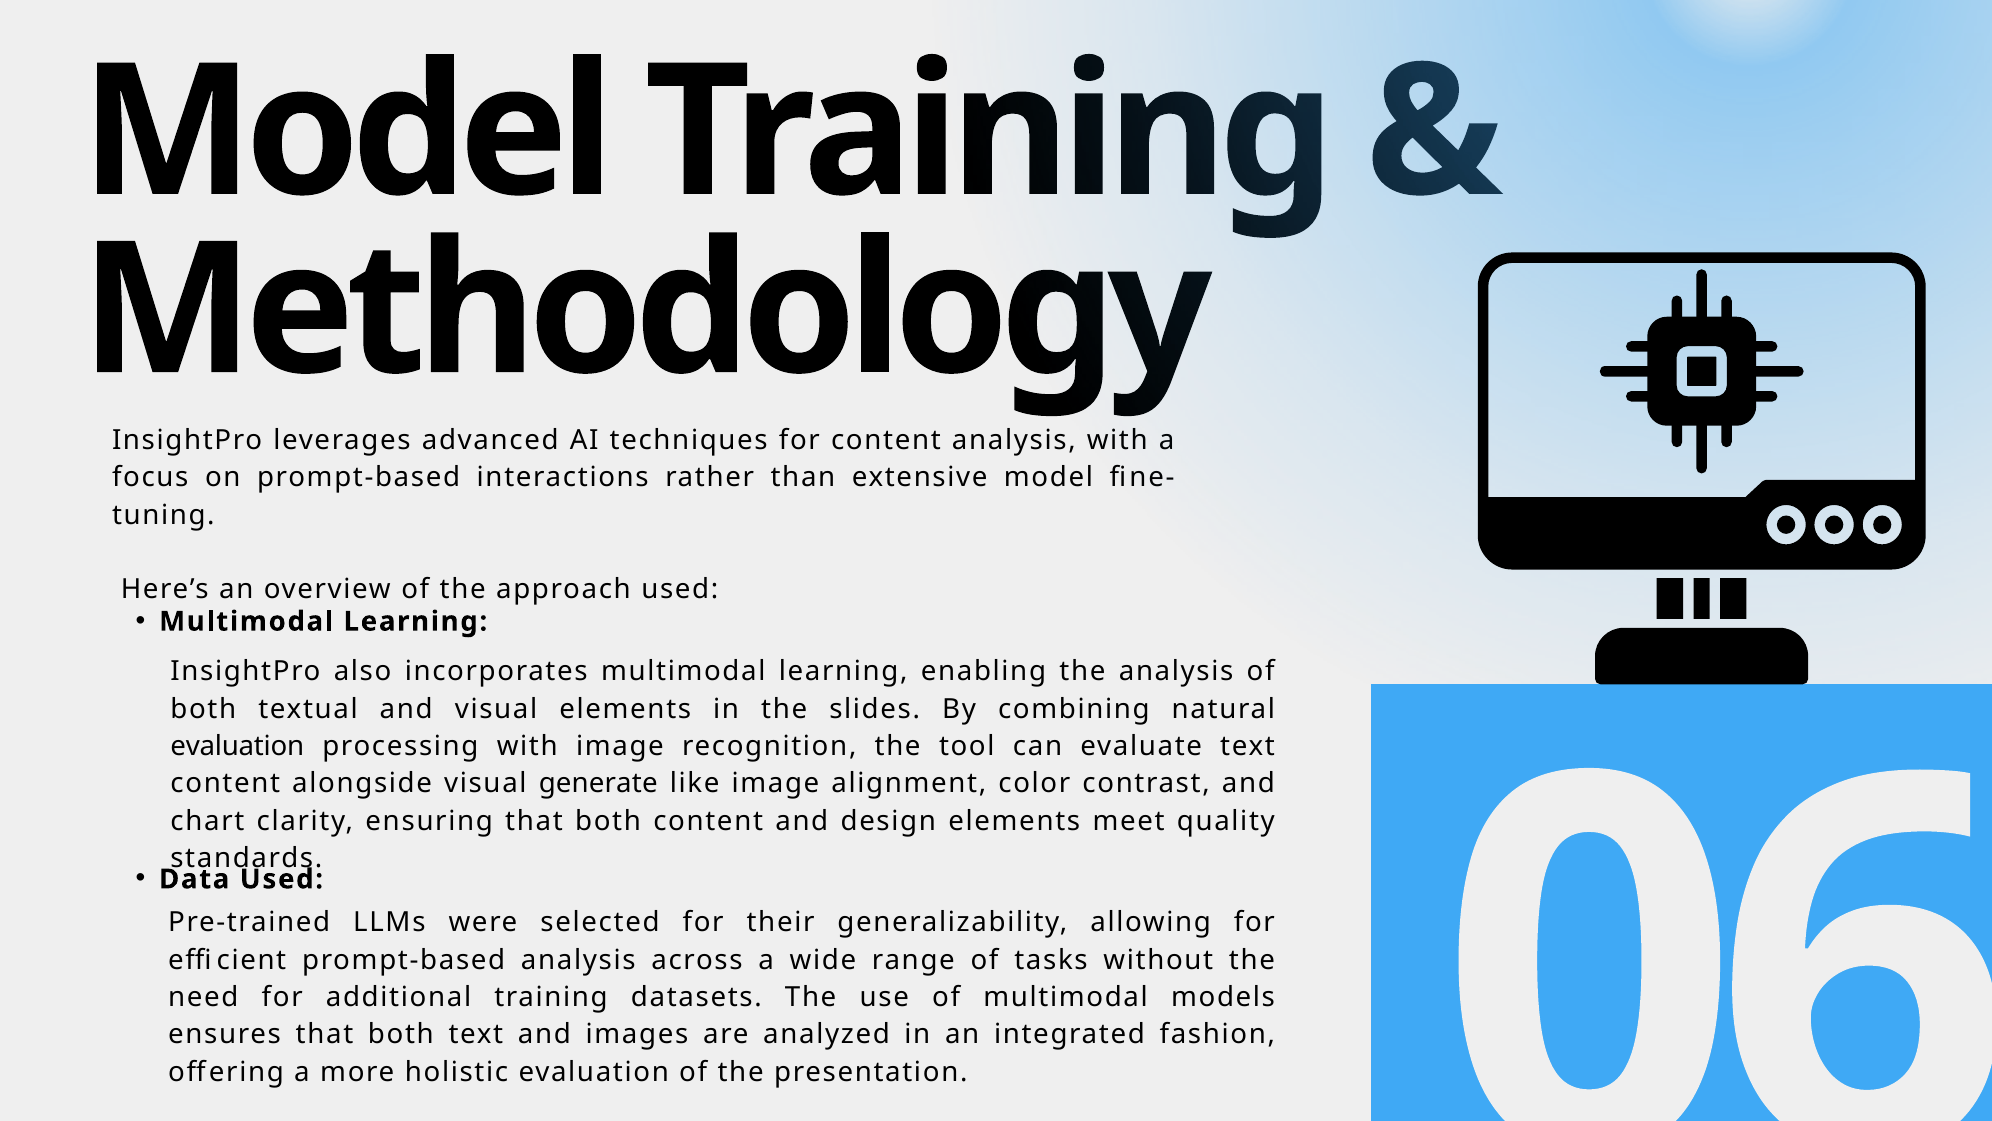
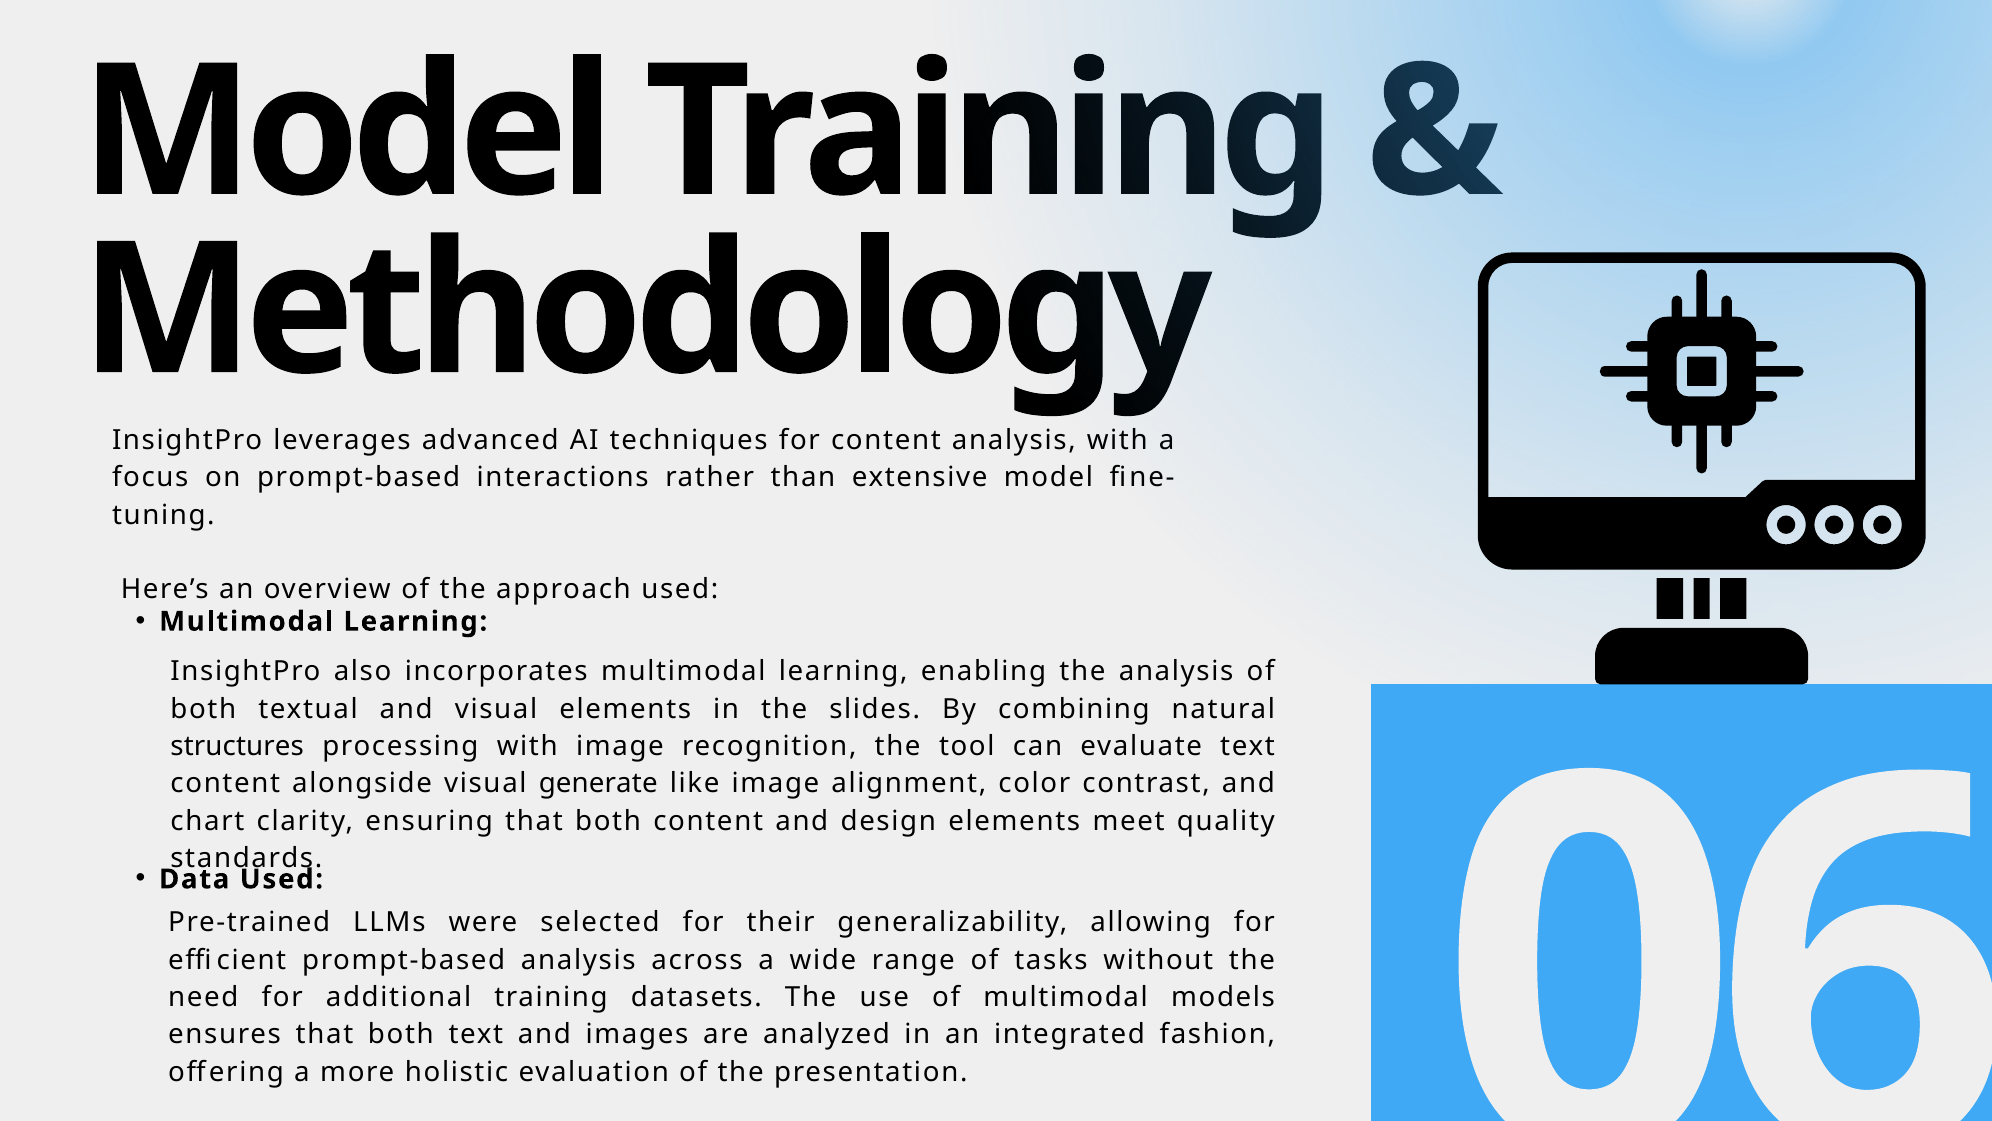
evaluation at (237, 746): evaluation -> structures
